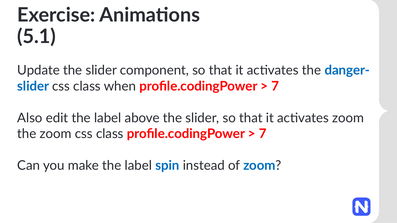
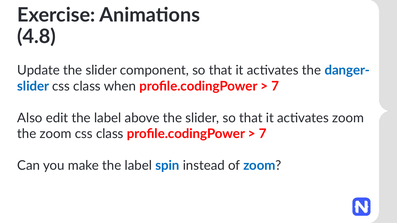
5.1: 5.1 -> 4.8
